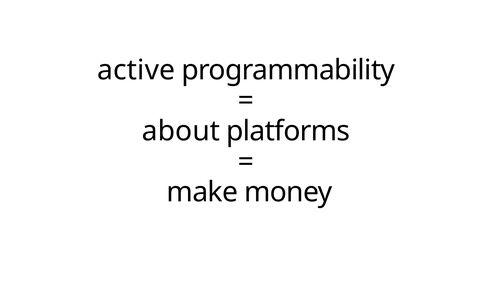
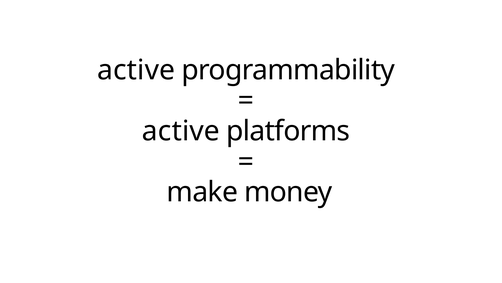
about at (181, 131): about -> active
